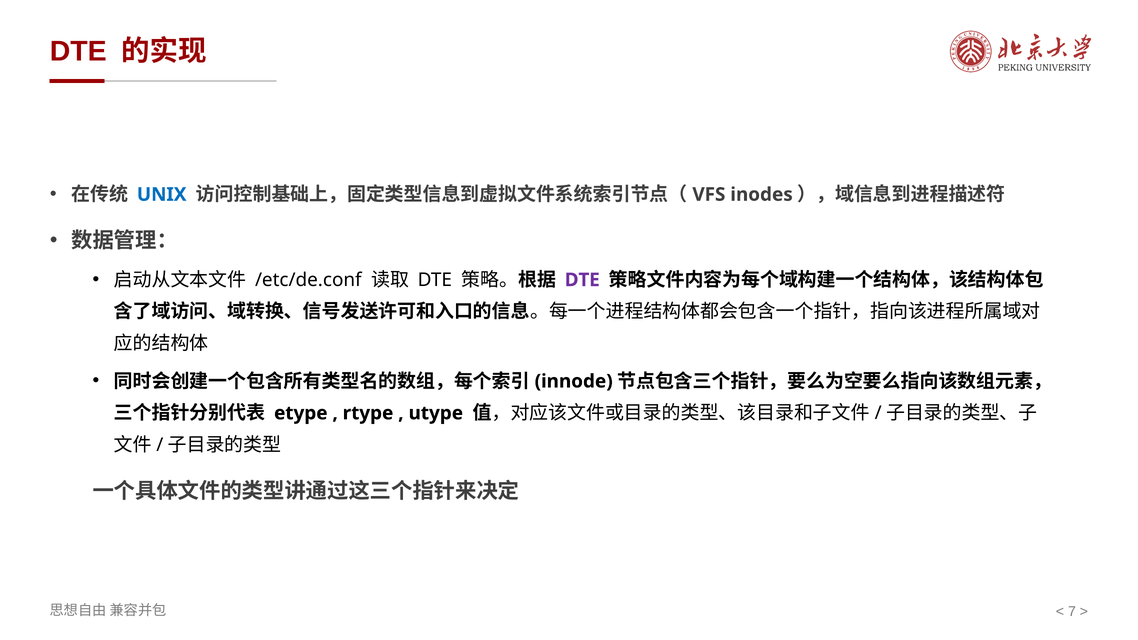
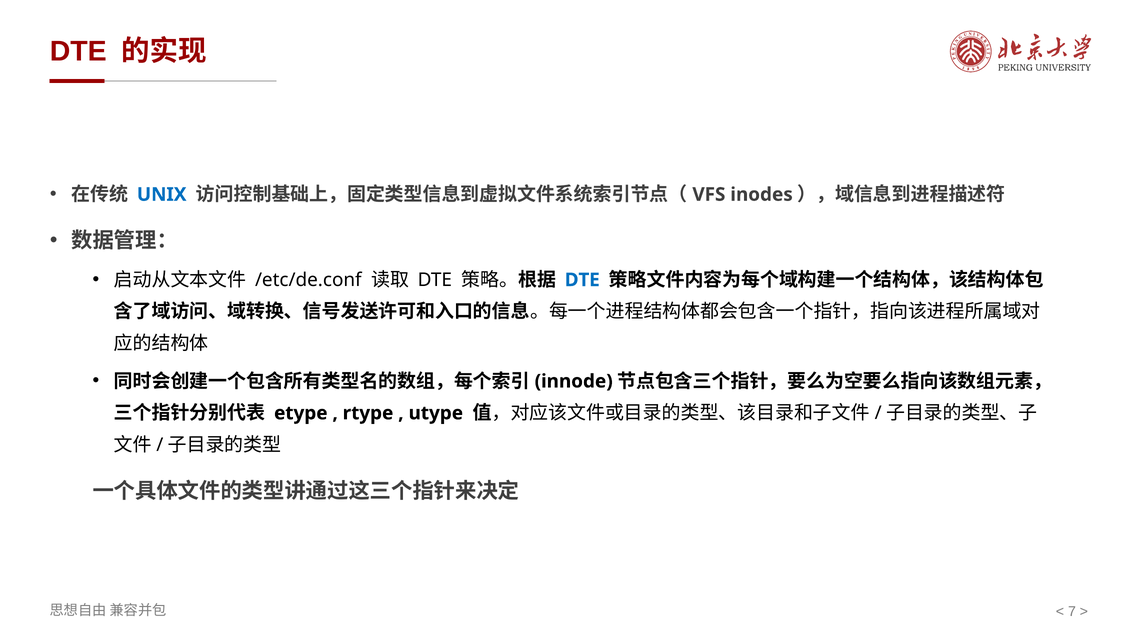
DTE at (582, 280) colour: purple -> blue
